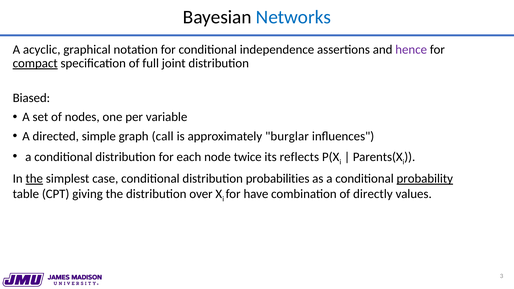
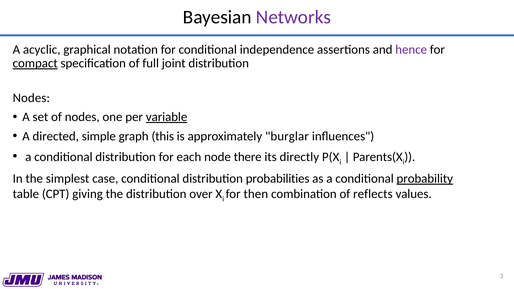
Networks colour: blue -> purple
Biased at (31, 98): Biased -> Nodes
variable underline: none -> present
call: call -> this
twice: twice -> there
reflects: reflects -> directly
the at (34, 179) underline: present -> none
have: have -> then
directly: directly -> reflects
